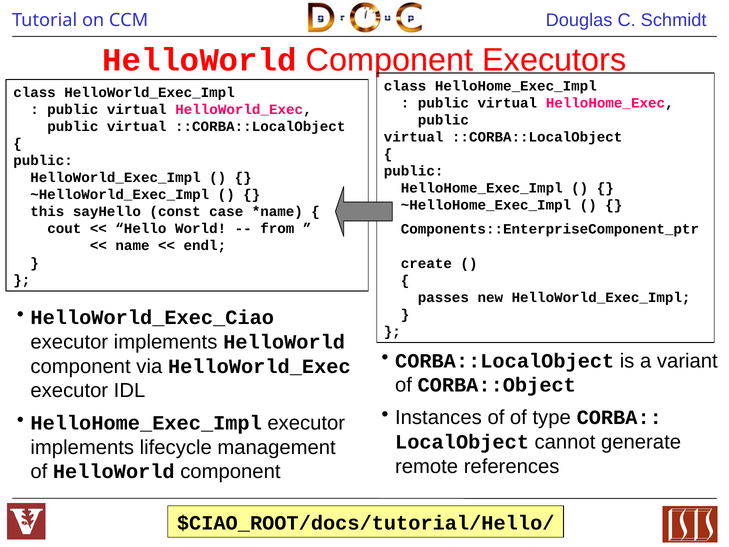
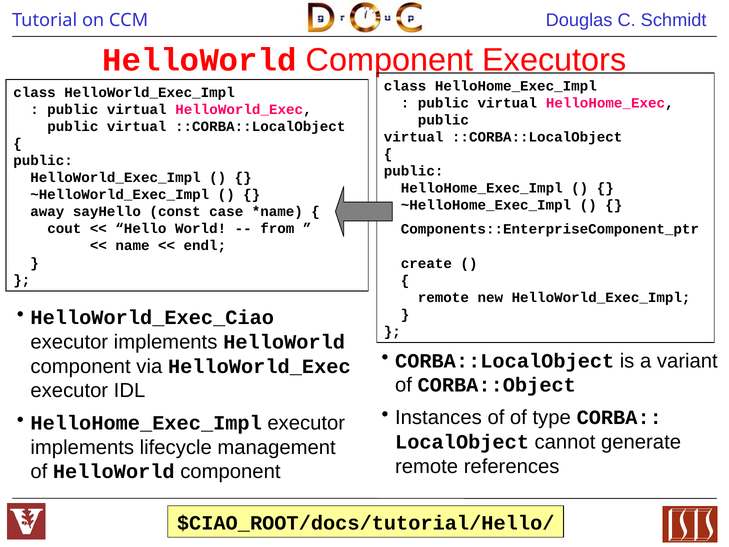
this: this -> away
passes at (443, 297): passes -> remote
